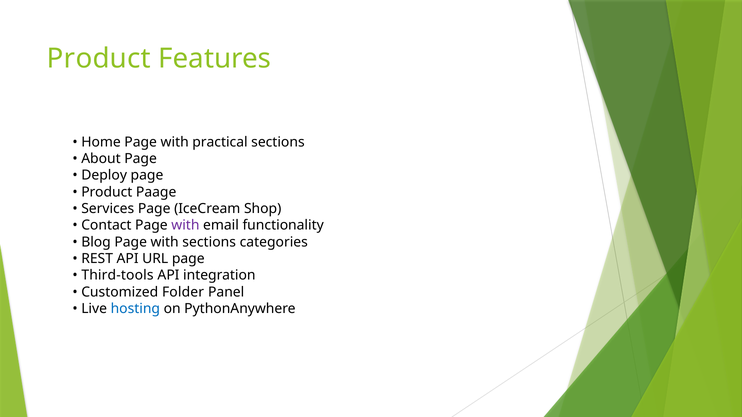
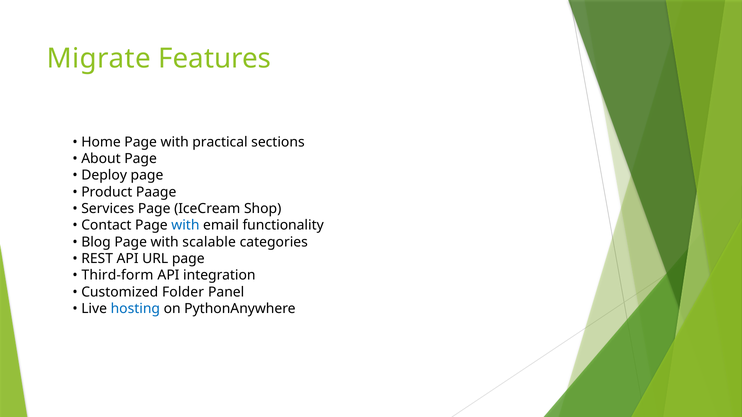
Product at (99, 59): Product -> Migrate
with at (185, 226) colour: purple -> blue
with sections: sections -> scalable
Third-tools: Third-tools -> Third-form
